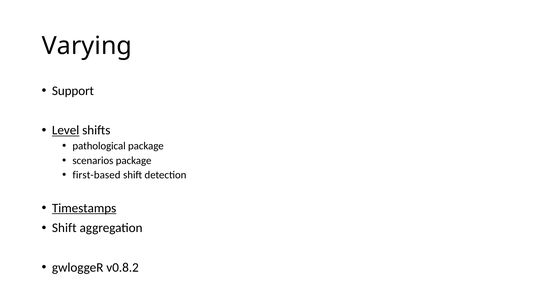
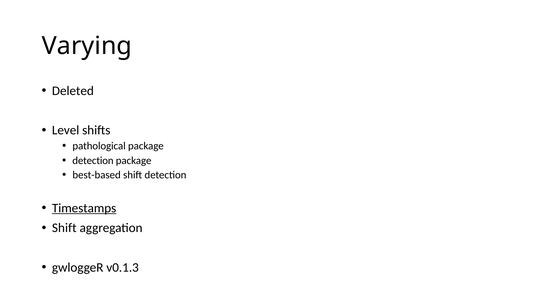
Support: Support -> Deleted
Level underline: present -> none
scenarios at (93, 161): scenarios -> detection
first-based: first-based -> best-based
v0.8.2: v0.8.2 -> v0.1.3
